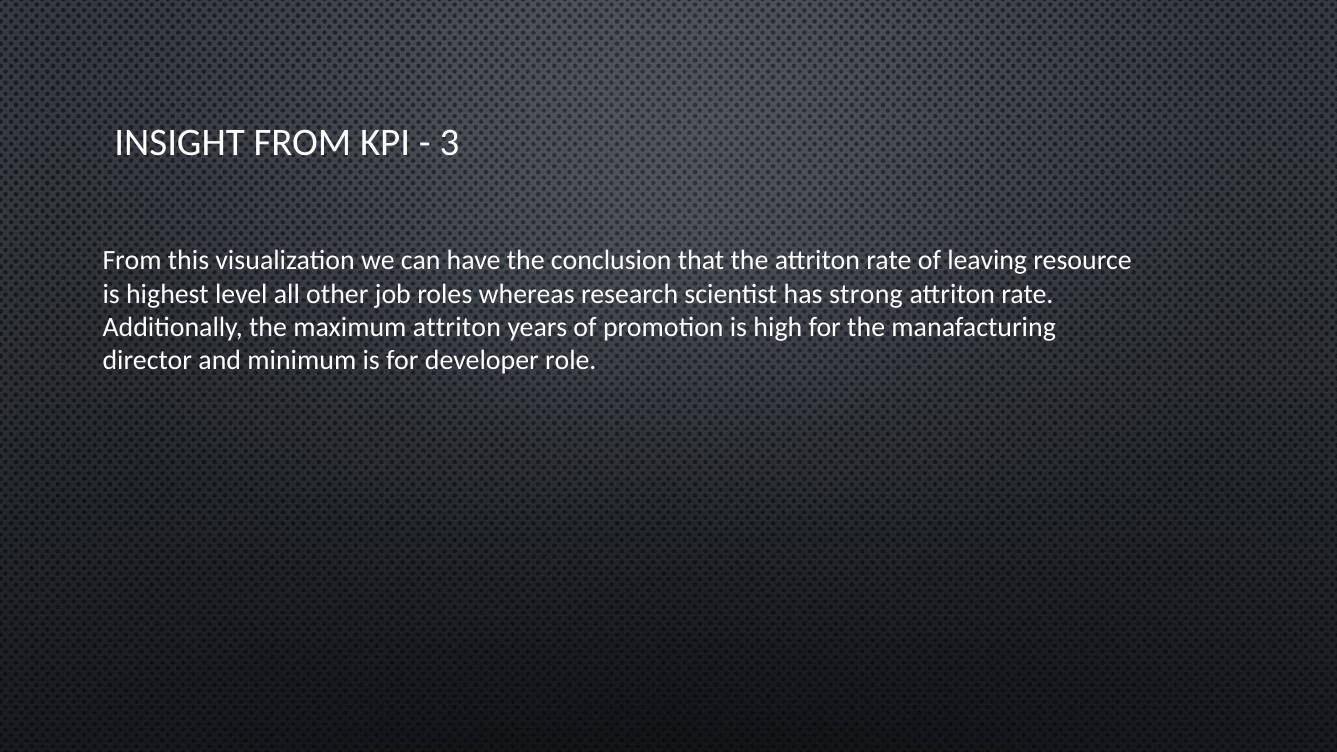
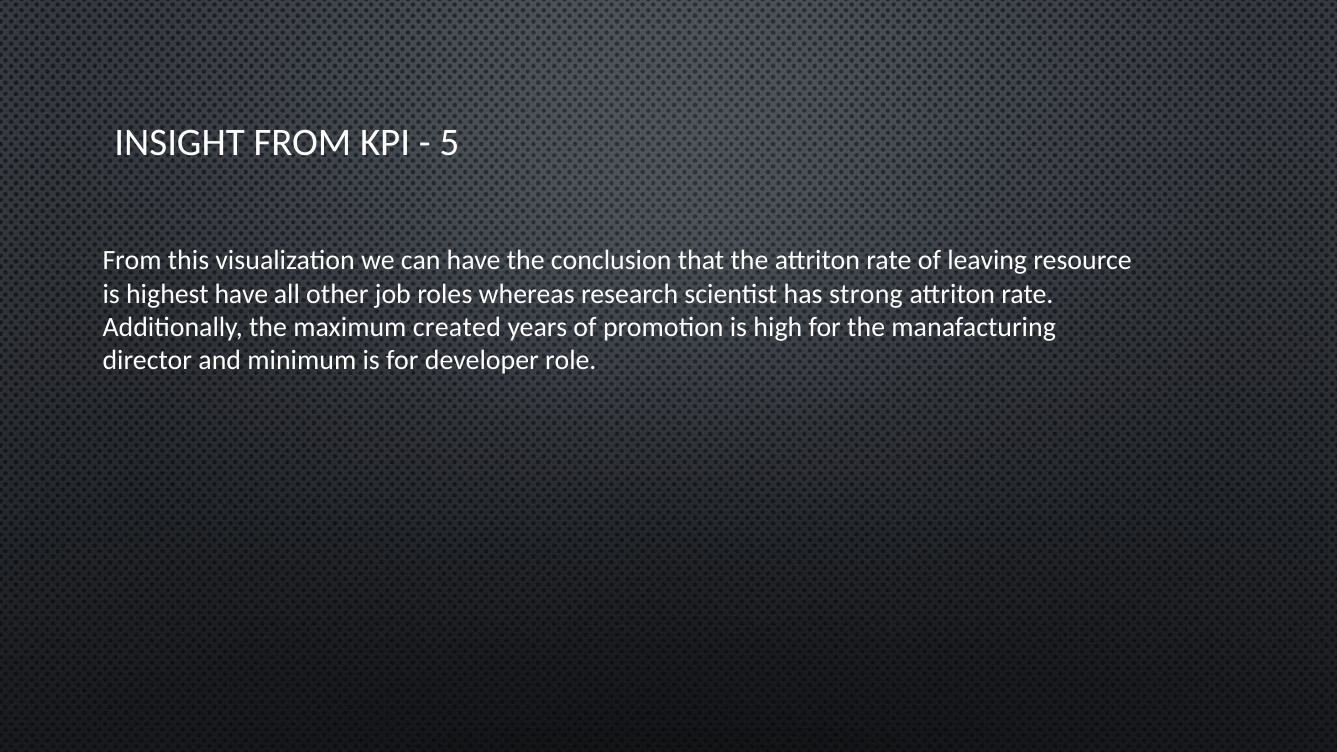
3: 3 -> 5
highest level: level -> have
maximum attriton: attriton -> created
